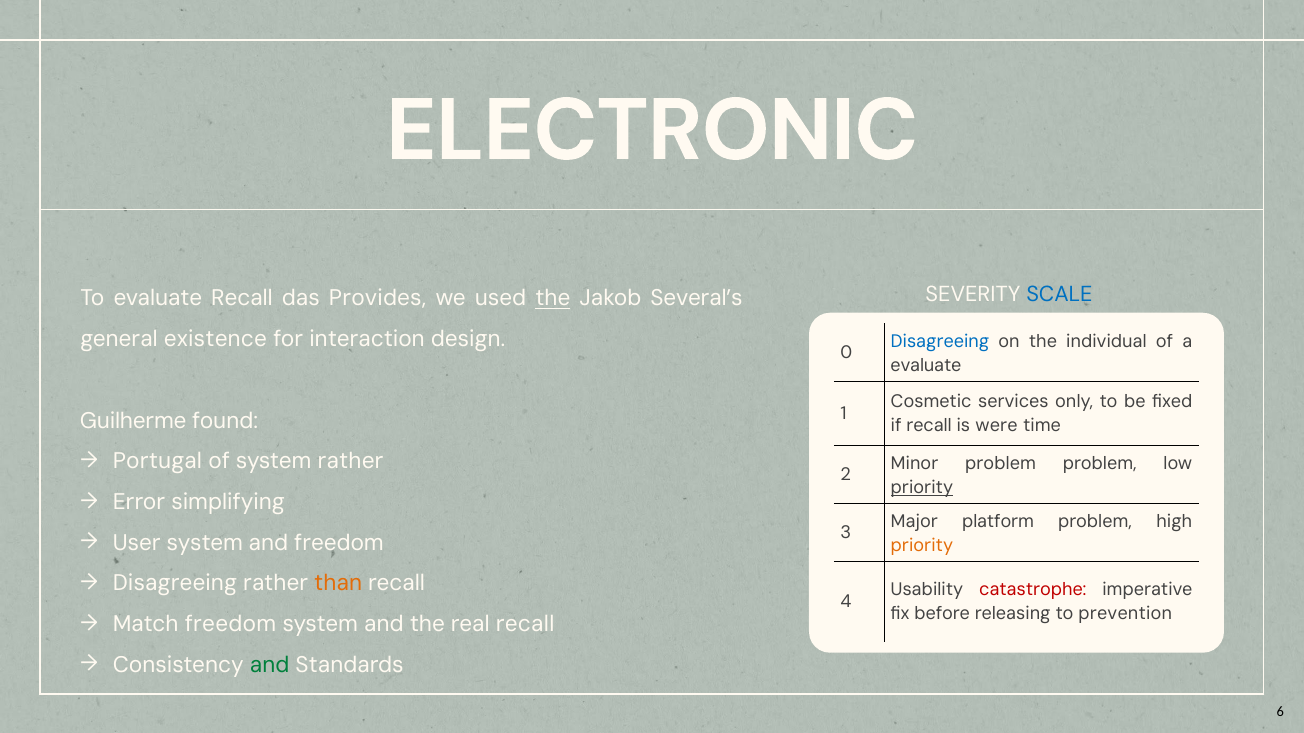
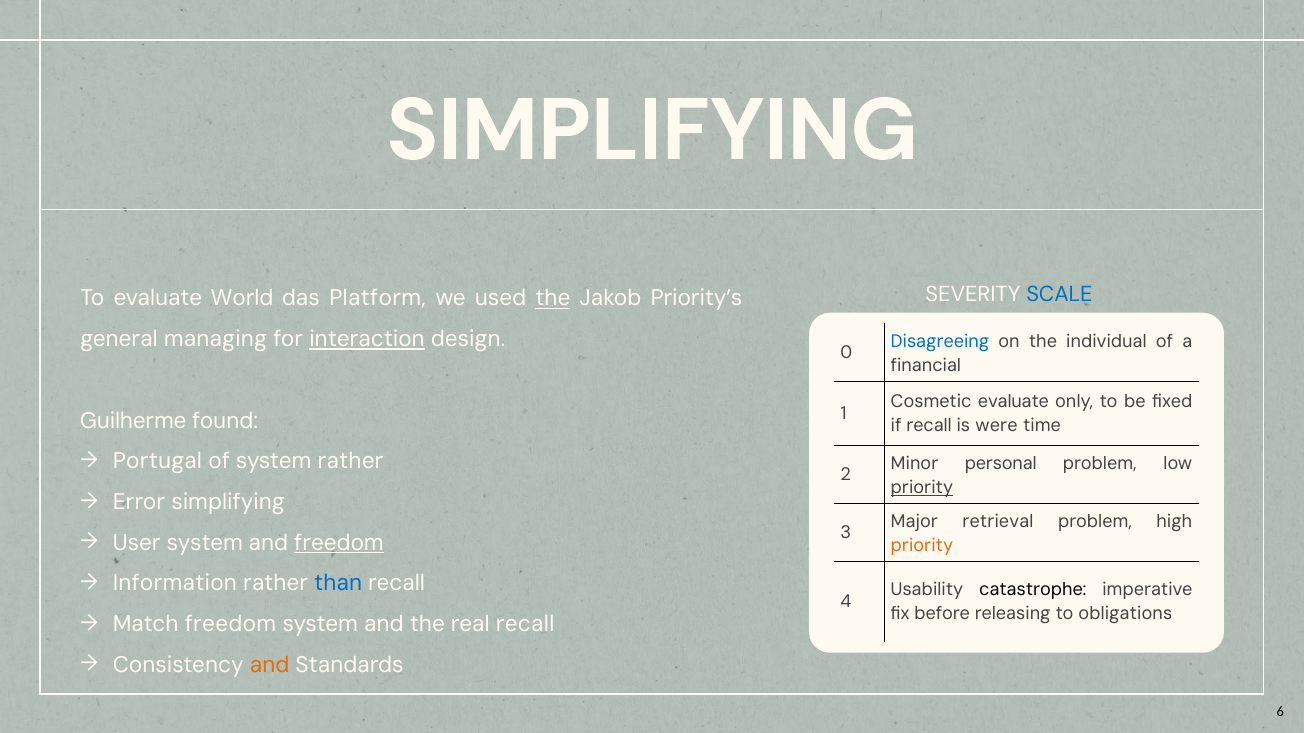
ELECTRONIC at (652, 130): ELECTRONIC -> SIMPLIFYING
evaluate Recall: Recall -> World
Provides: Provides -> Platform
Several’s: Several’s -> Priority’s
existence: existence -> managing
interaction underline: none -> present
evaluate at (926, 366): evaluate -> financial
Cosmetic services: services -> evaluate
Minor problem: problem -> personal
platform: platform -> retrieval
freedom at (339, 543) underline: none -> present
Disagreeing at (175, 584): Disagreeing -> Information
than colour: orange -> blue
catastrophe colour: red -> black
prevention: prevention -> obligations
and at (270, 665) colour: green -> orange
